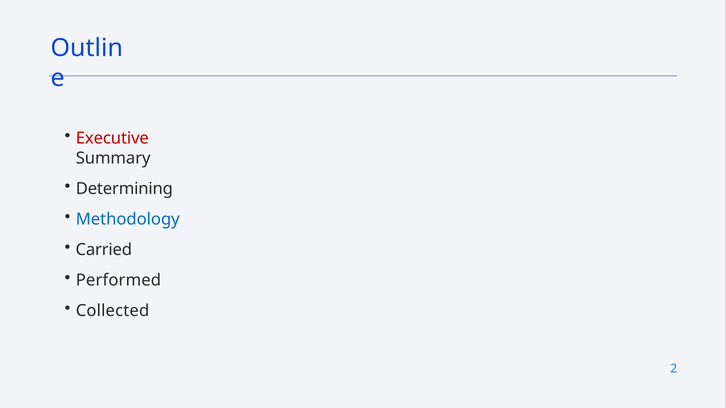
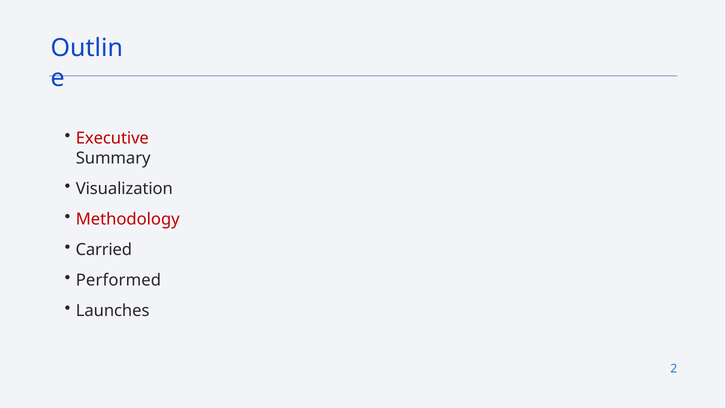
Determining: Determining -> Visualization
Methodology colour: blue -> red
Collected: Collected -> Launches
